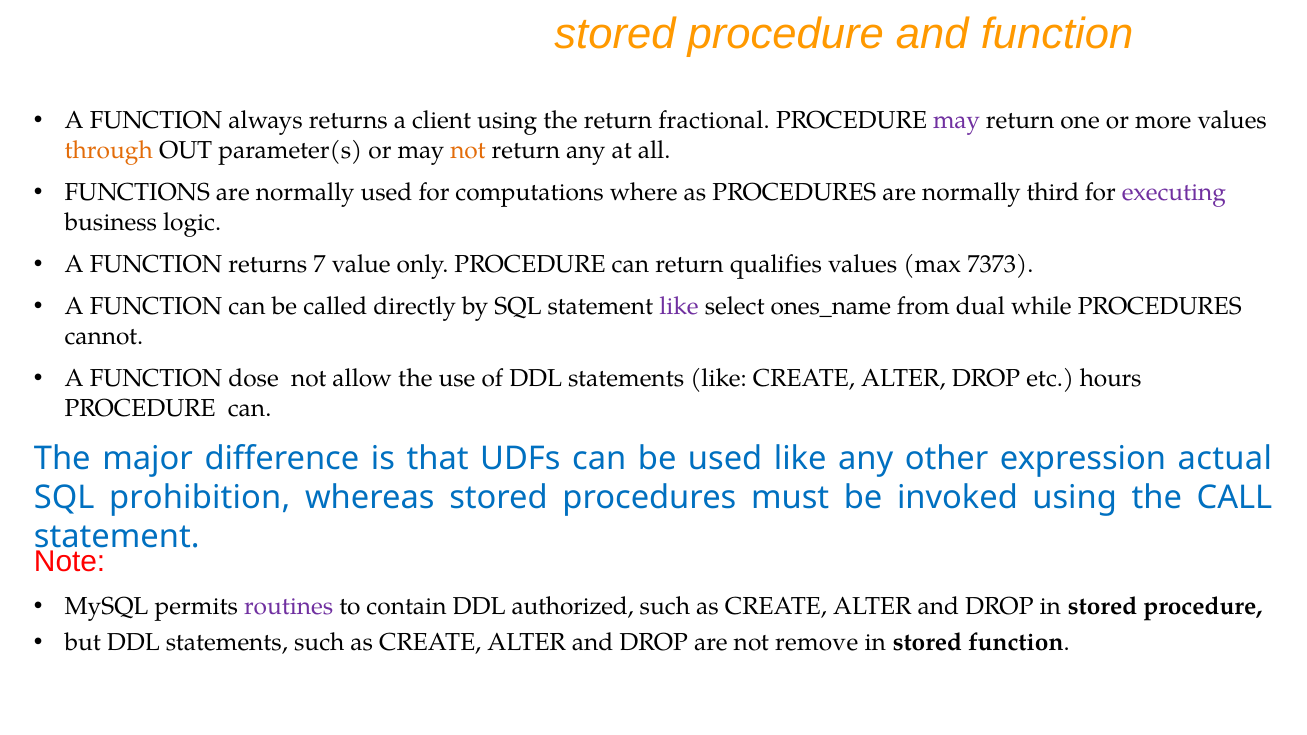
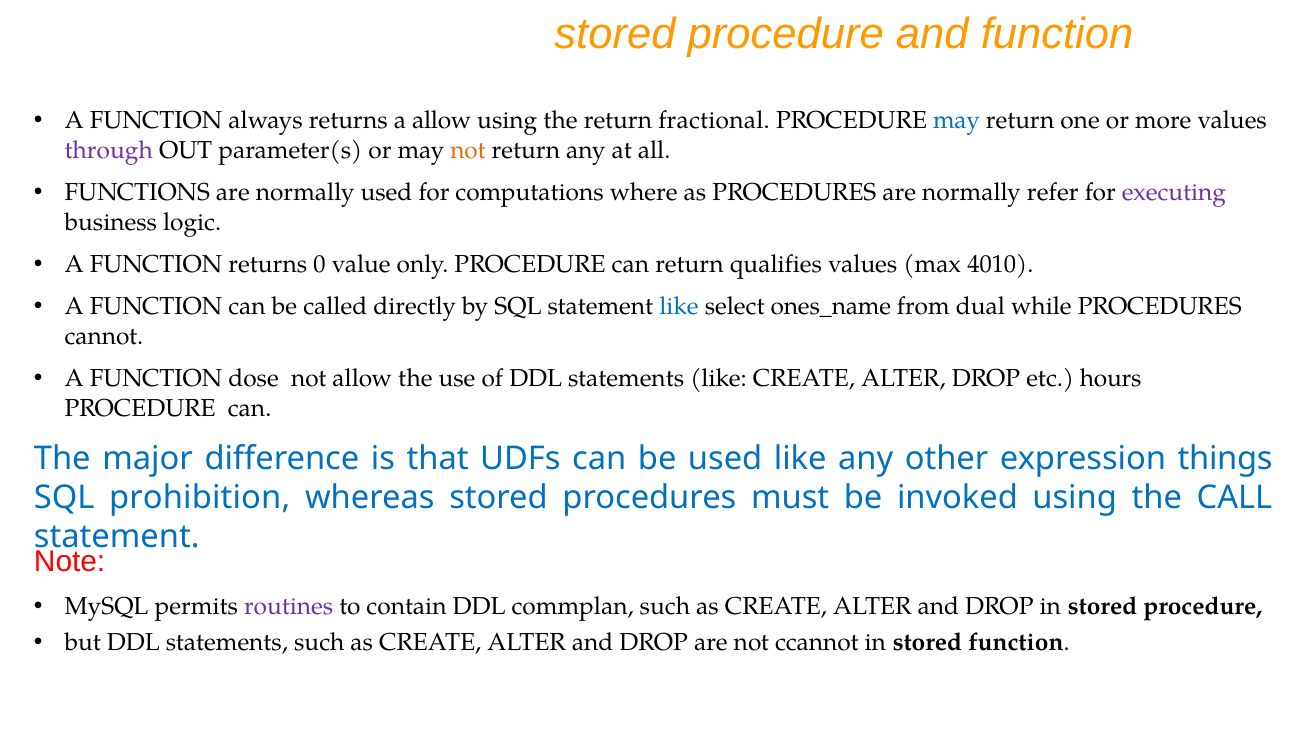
a client: client -> allow
may at (957, 121) colour: purple -> blue
through colour: orange -> purple
third: third -> refer
7: 7 -> 0
7373: 7373 -> 4010
like at (679, 307) colour: purple -> blue
actual: actual -> things
authorized: authorized -> commplan
remove: remove -> ccannot
